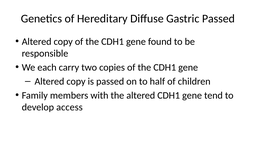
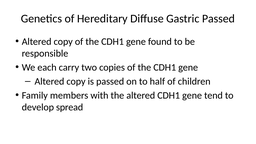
access: access -> spread
